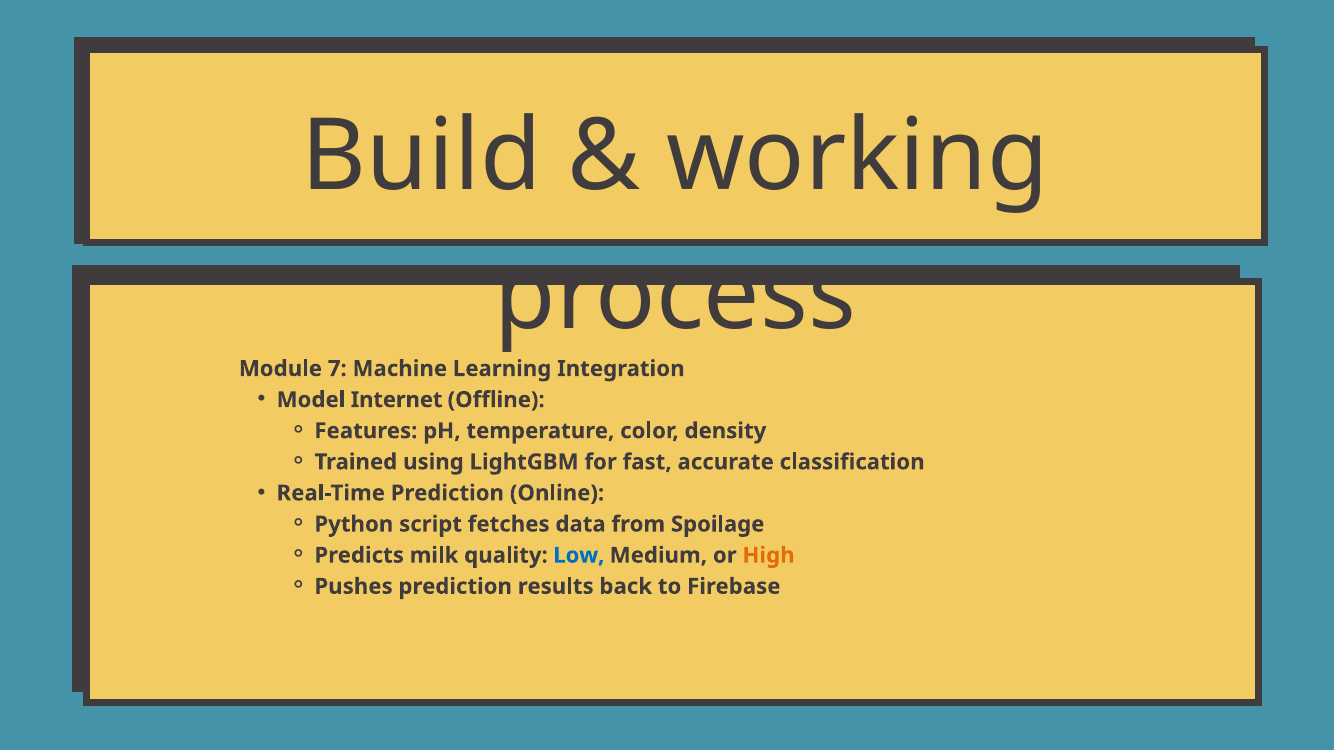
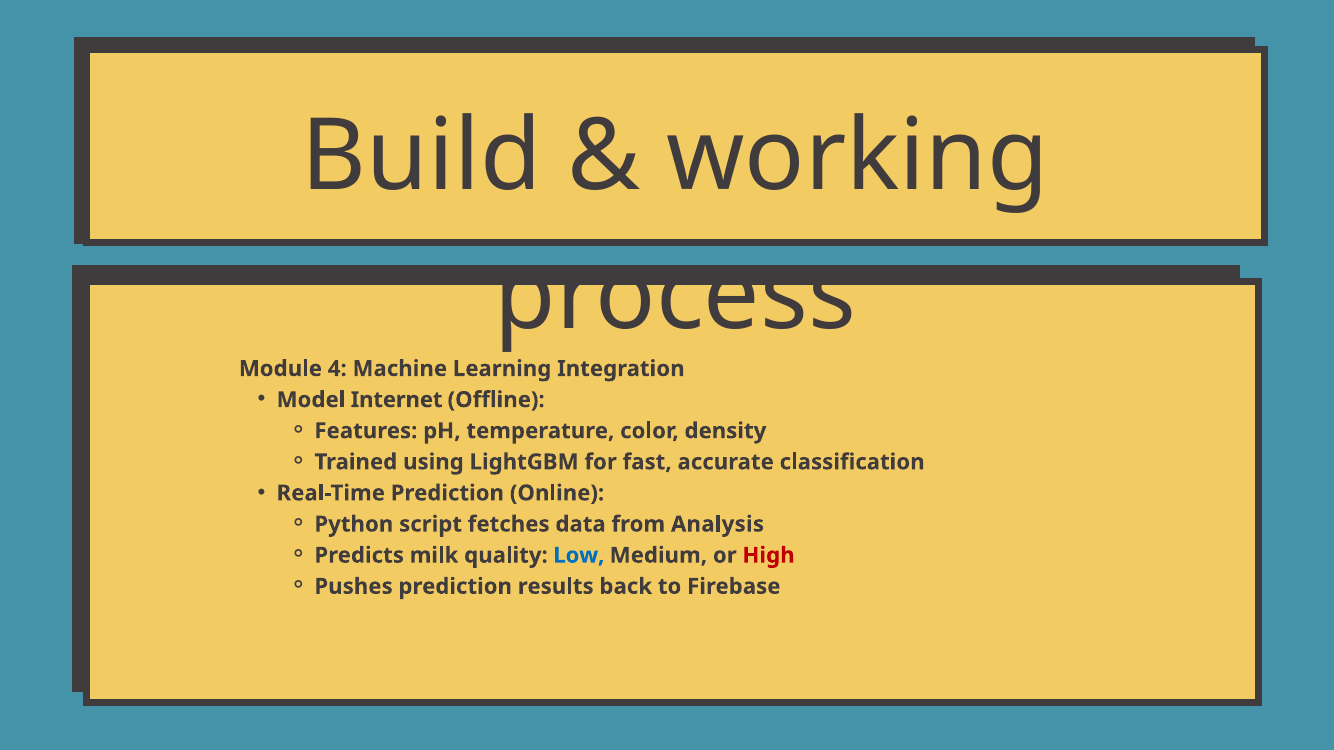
7: 7 -> 4
Spoilage: Spoilage -> Analysis
High colour: orange -> red
